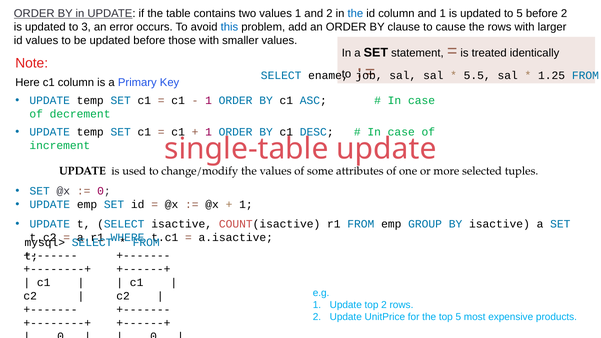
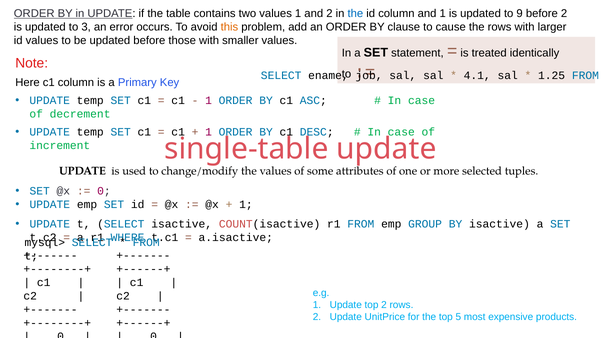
to 5: 5 -> 9
this colour: blue -> orange
5.5: 5.5 -> 4.1
